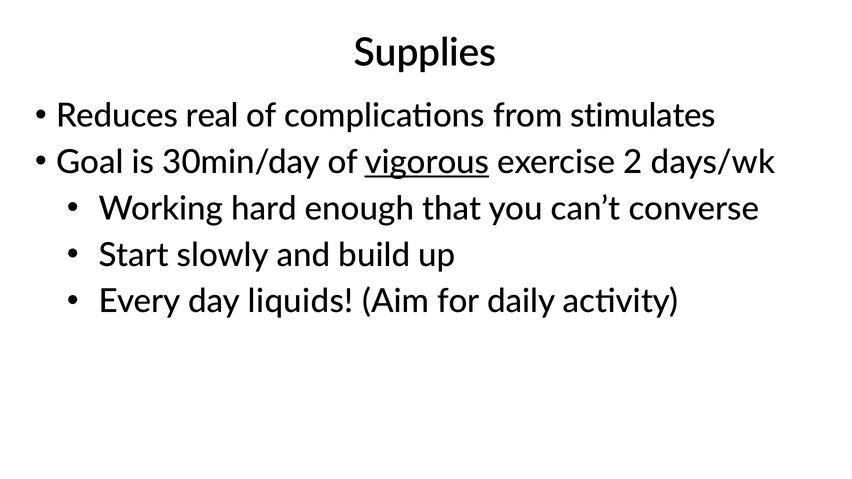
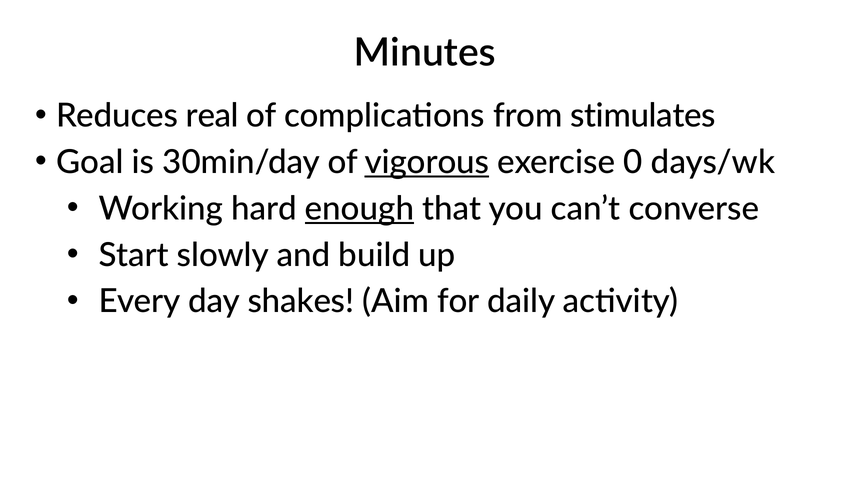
Supplies: Supplies -> Minutes
2: 2 -> 0
enough underline: none -> present
liquids: liquids -> shakes
